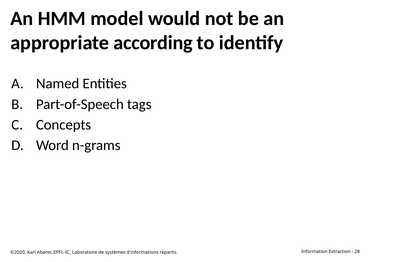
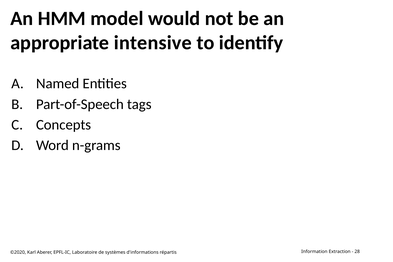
according: according -> intensive
